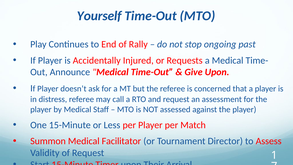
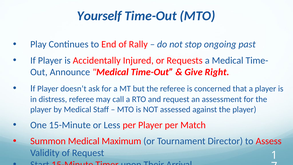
Give Upon: Upon -> Right
Facilitator: Facilitator -> Maximum
